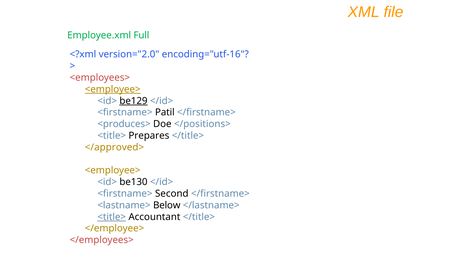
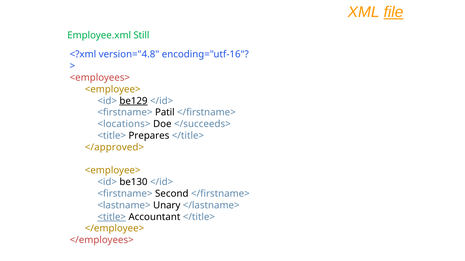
file underline: none -> present
Full: Full -> Still
version="2.0: version="2.0 -> version="4.8
<employee> at (113, 89) underline: present -> none
<produces>: <produces> -> <locations>
</positions>: </positions> -> </succeeds>
Below: Below -> Unary
